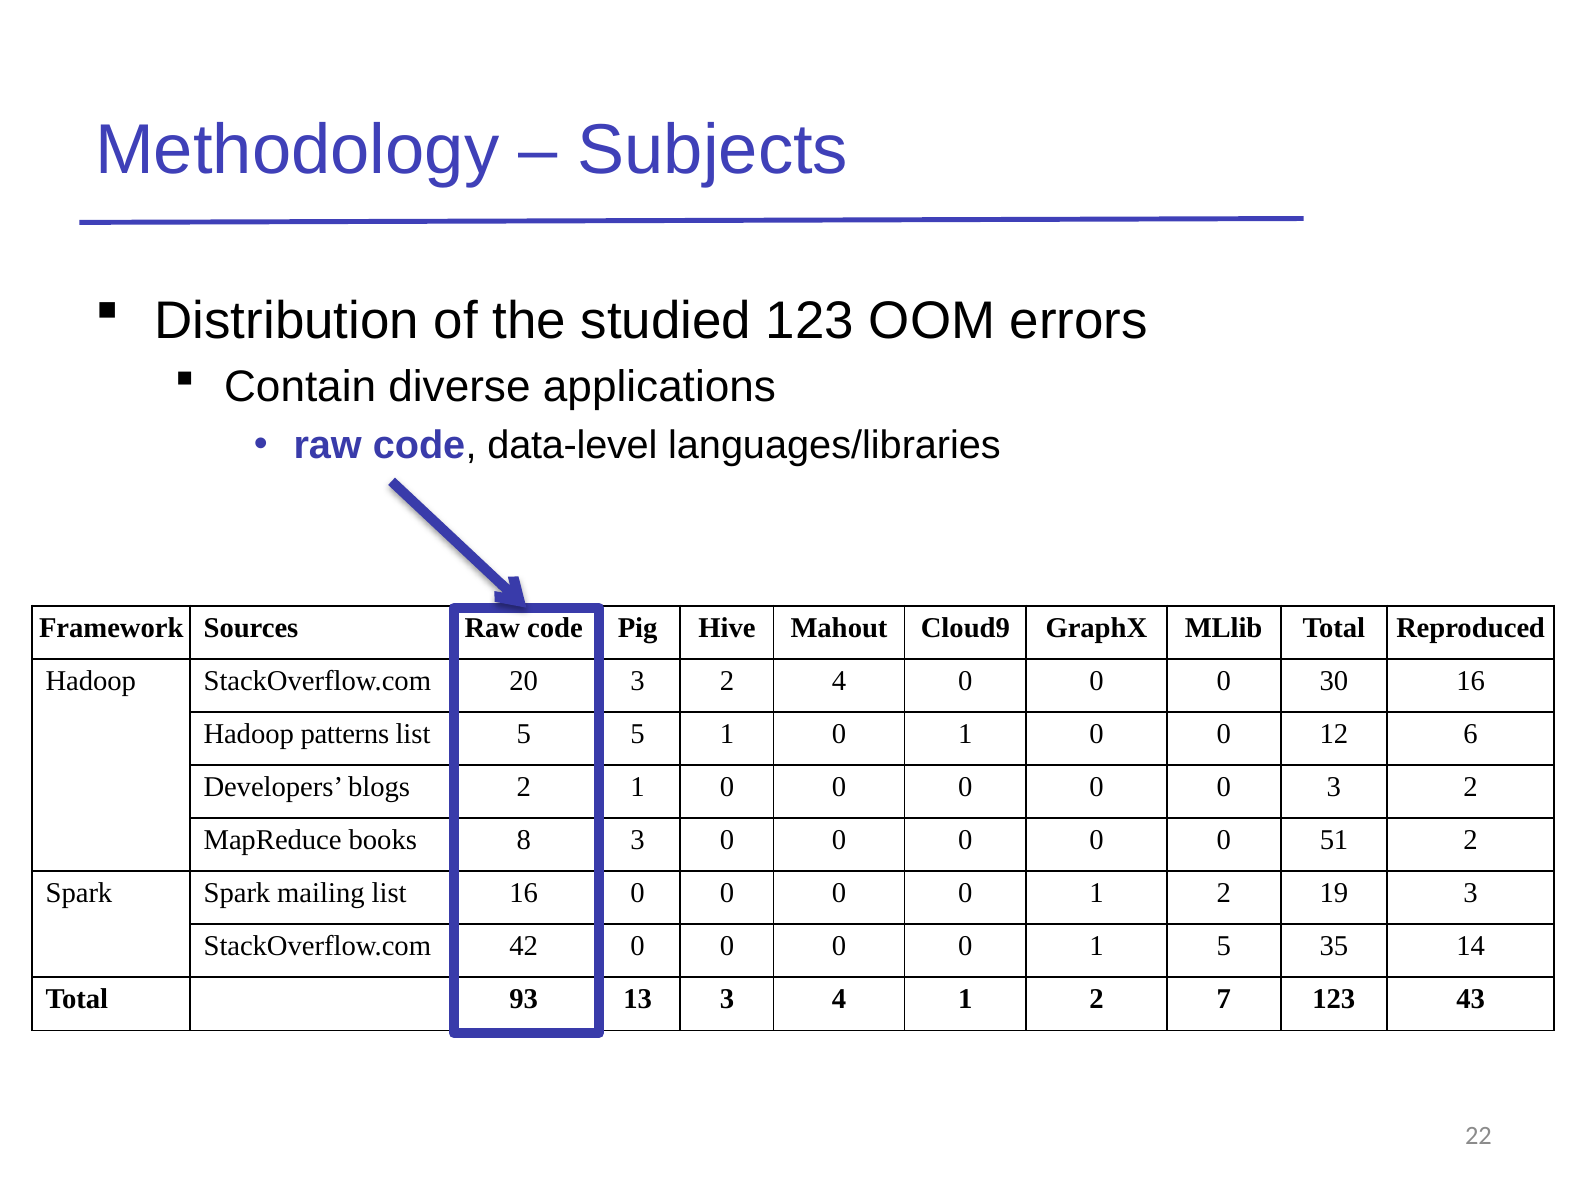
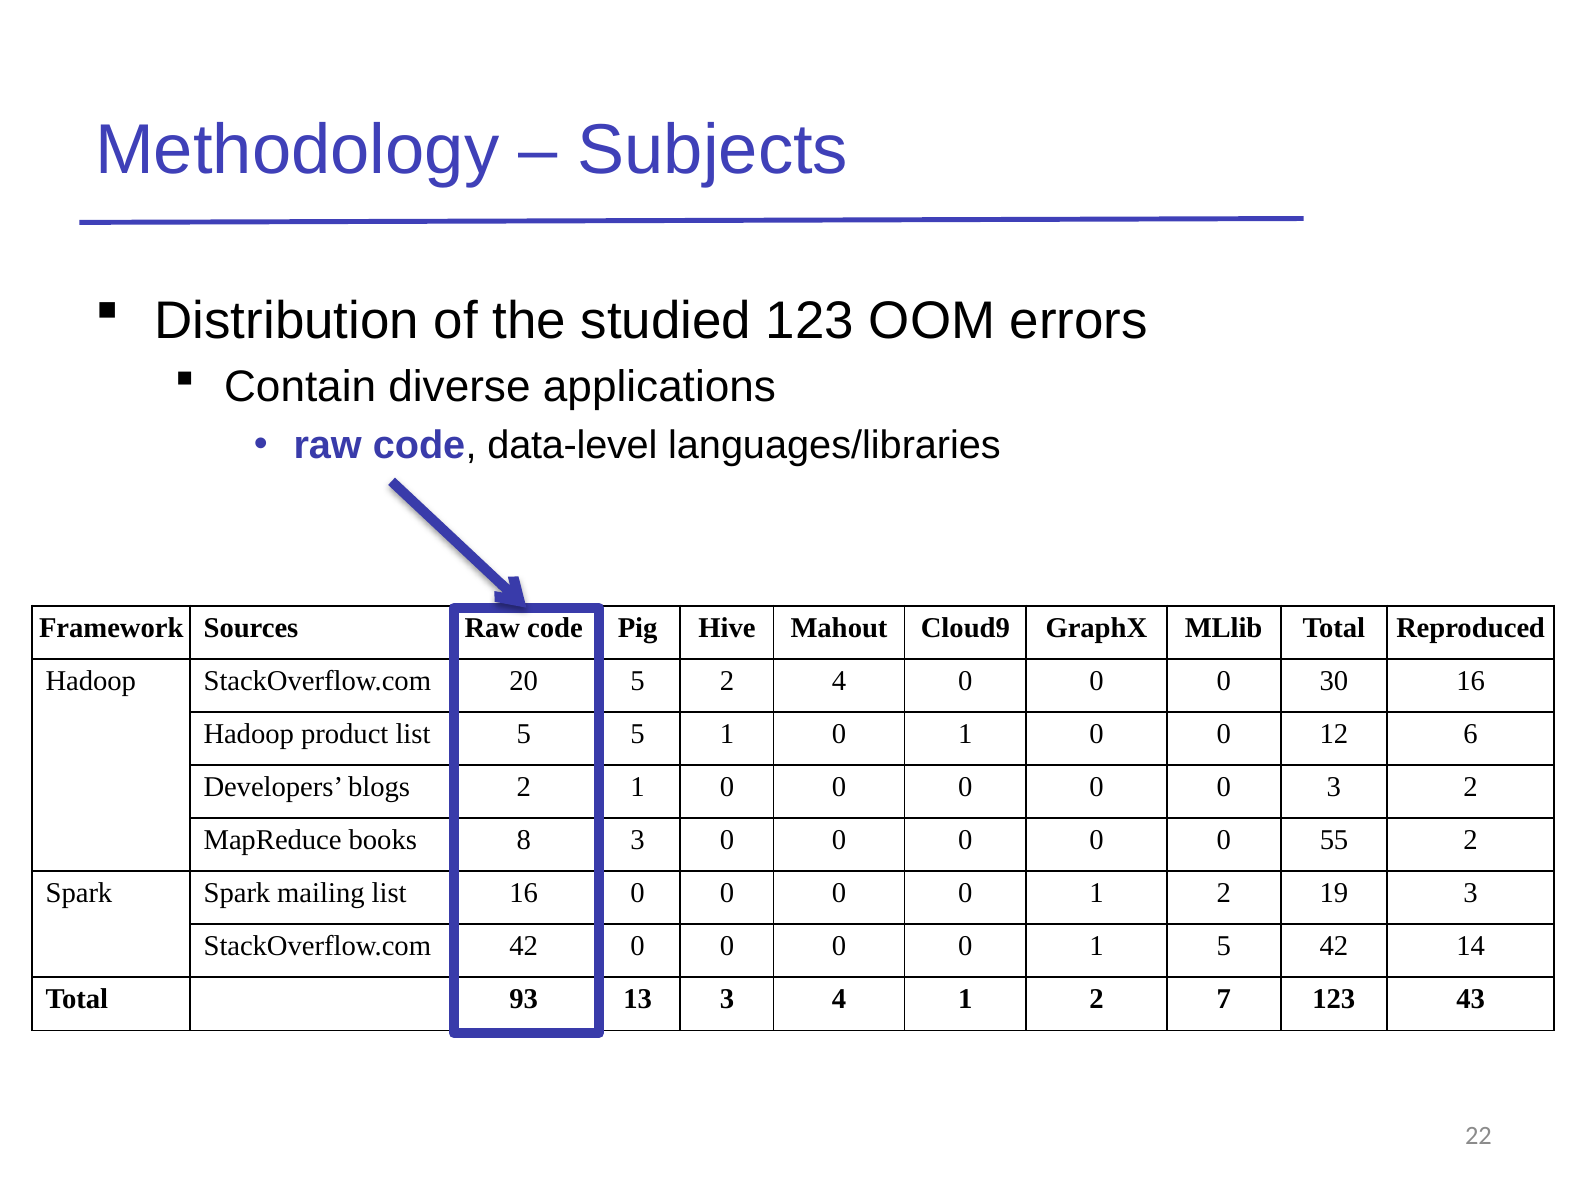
20 3: 3 -> 5
patterns: patterns -> product
51: 51 -> 55
5 35: 35 -> 42
